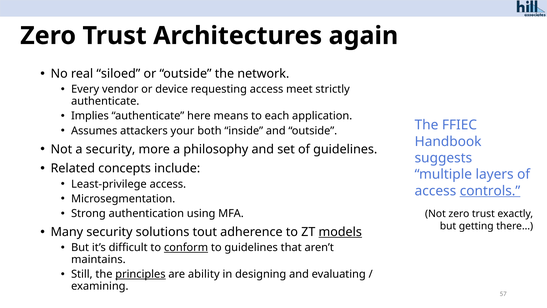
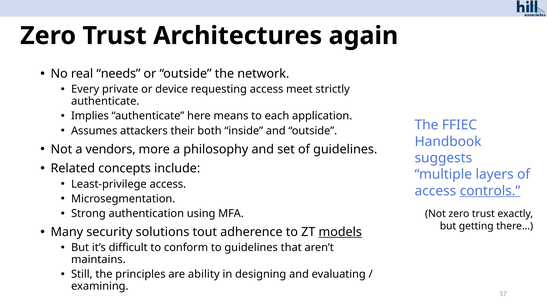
siloed: siloed -> needs
vendor: vendor -> private
your: your -> their
a security: security -> vendors
conform underline: present -> none
principles underline: present -> none
